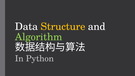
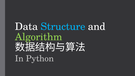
Structure colour: yellow -> light blue
